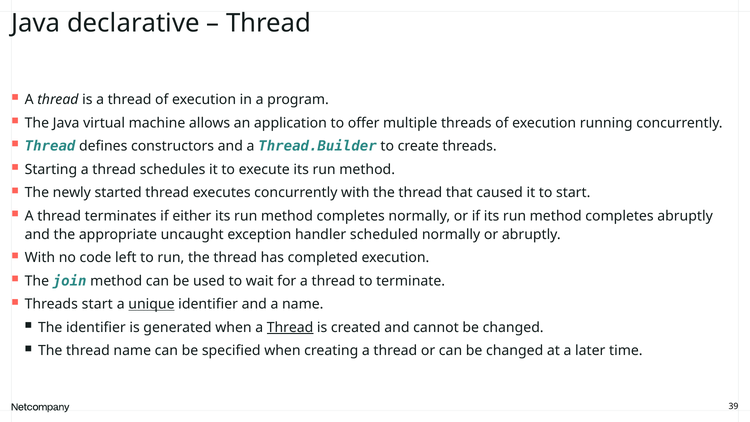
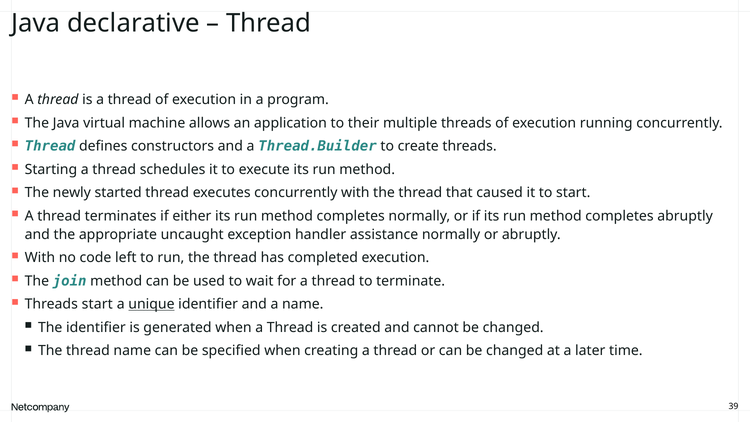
offer: offer -> their
scheduled: scheduled -> assistance
Thread at (290, 327) underline: present -> none
